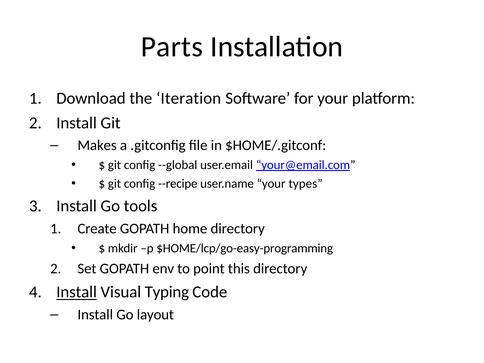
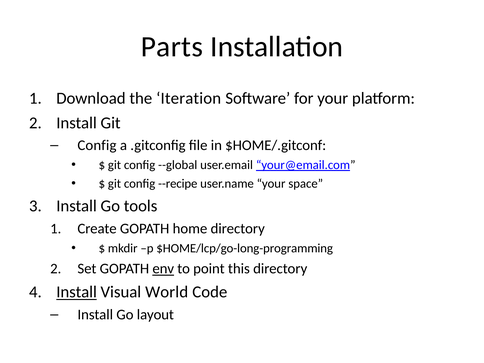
Makes at (97, 145): Makes -> Config
types: types -> space
$HOME/lcp/go-easy-programming: $HOME/lcp/go-easy-programming -> $HOME/lcp/go-long-programming
env underline: none -> present
Typing: Typing -> World
